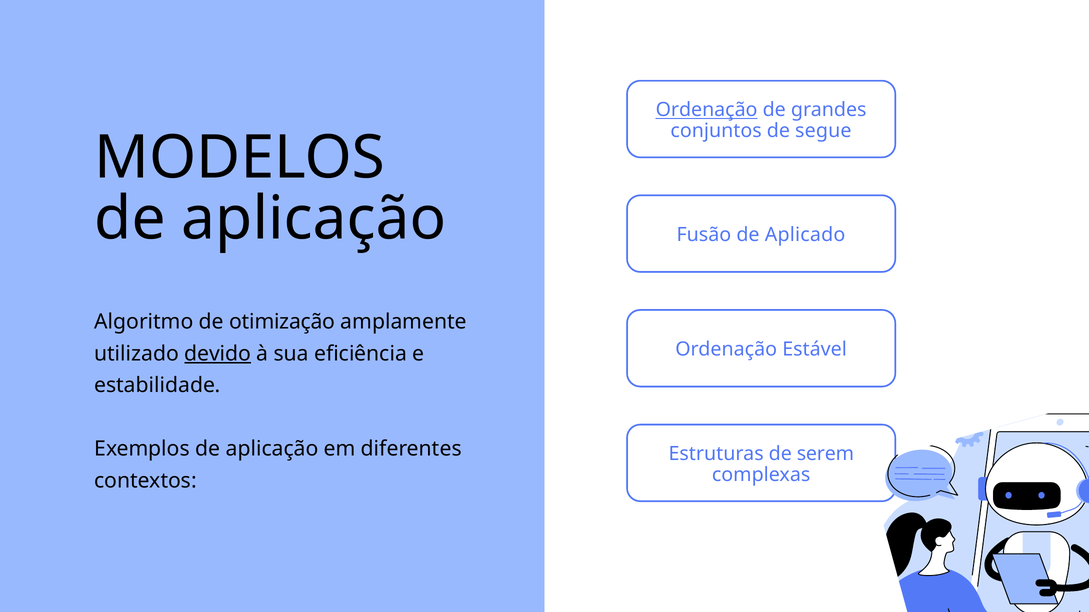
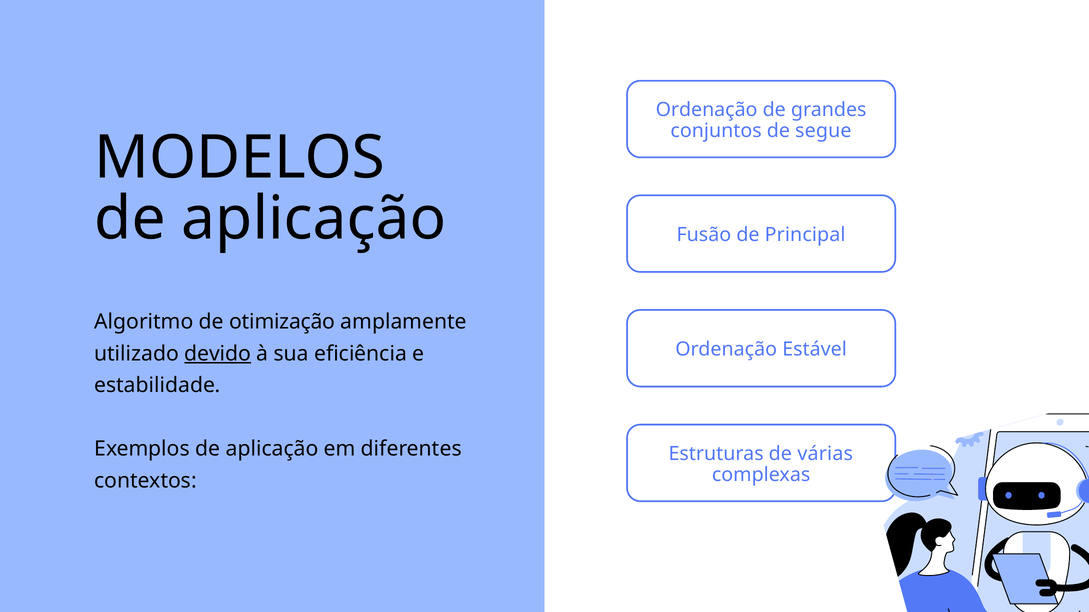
Ordenação at (707, 110) underline: present -> none
Aplicado: Aplicado -> Principal
serem: serem -> várias
